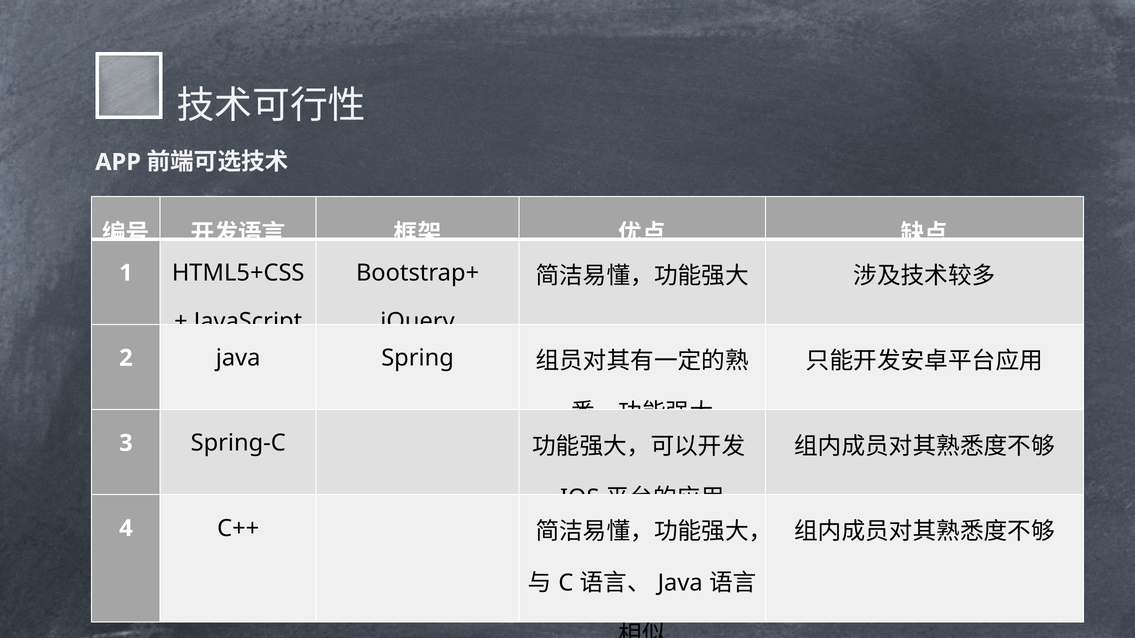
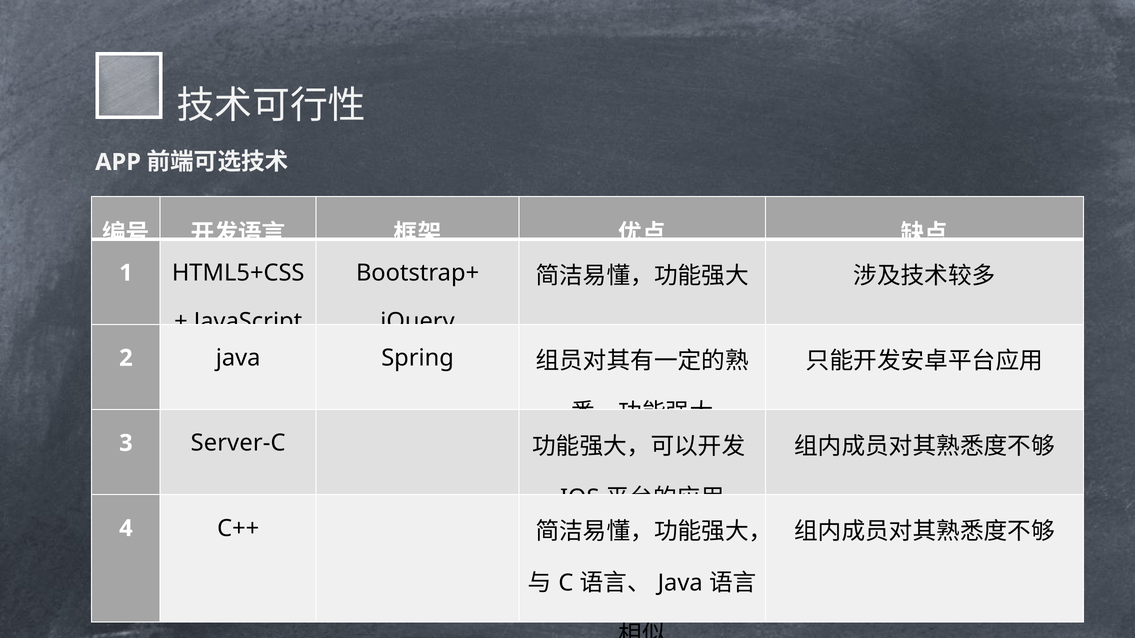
Spring-C: Spring-C -> Server-C
